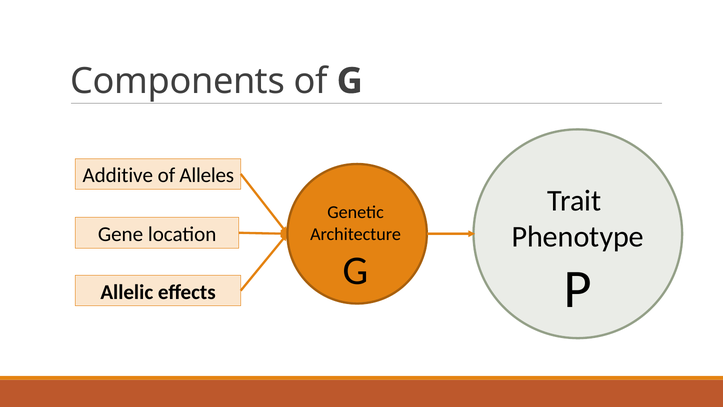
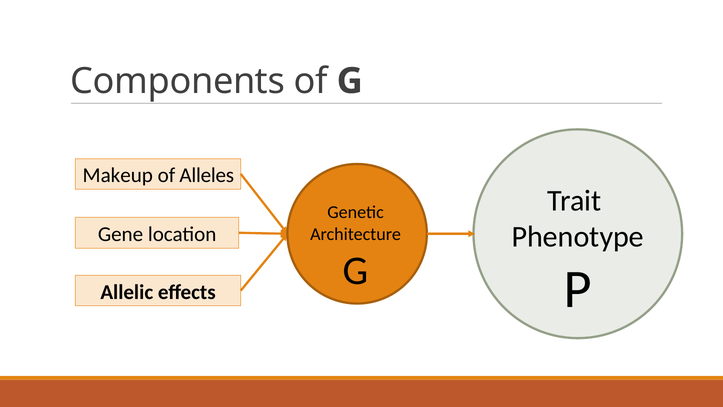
Additive: Additive -> Makeup
